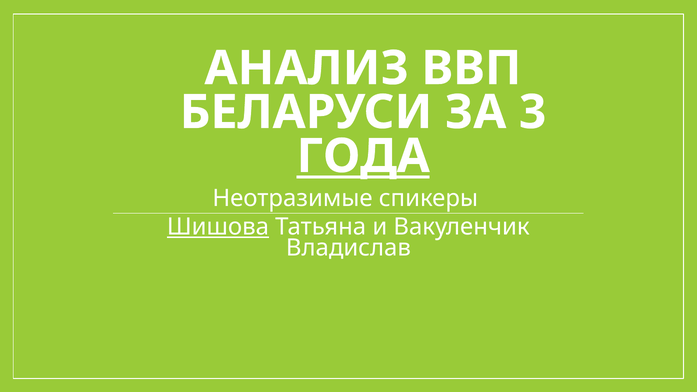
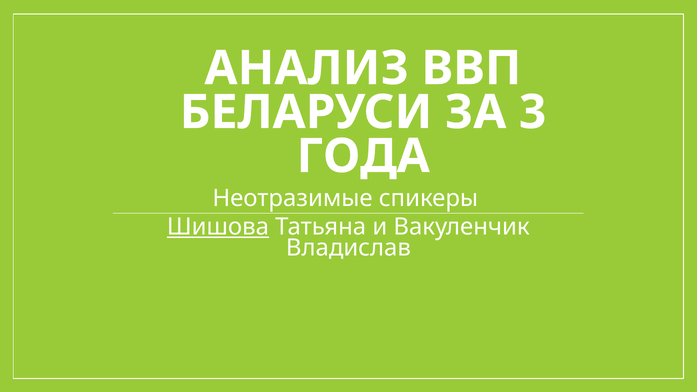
ГОДА underline: present -> none
